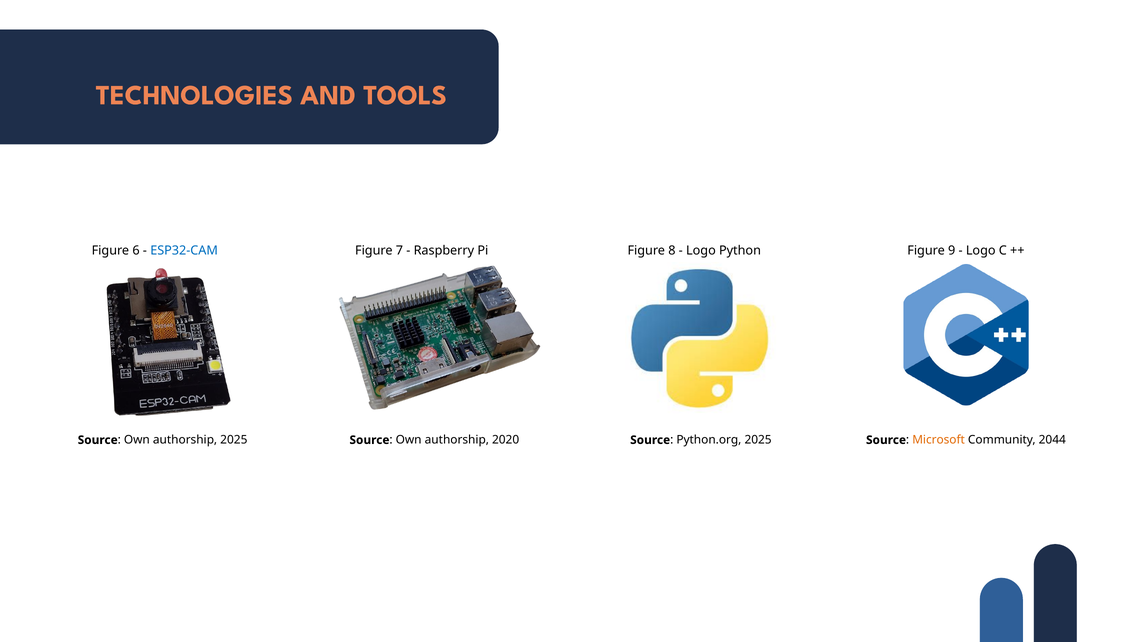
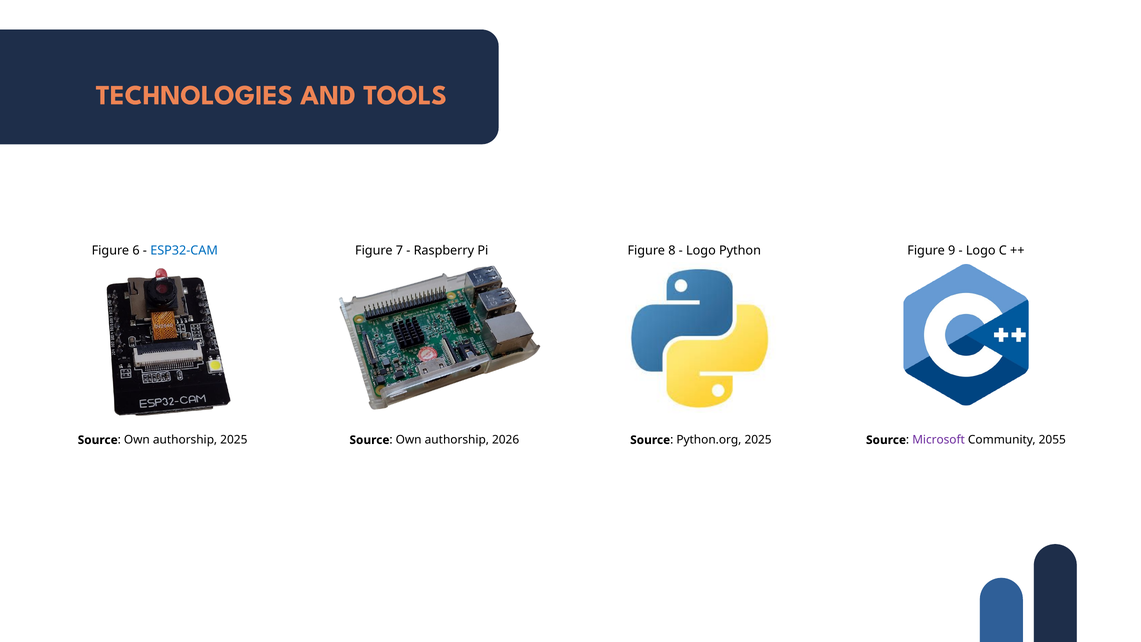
2020: 2020 -> 2026
Microsoft colour: orange -> purple
2044: 2044 -> 2055
